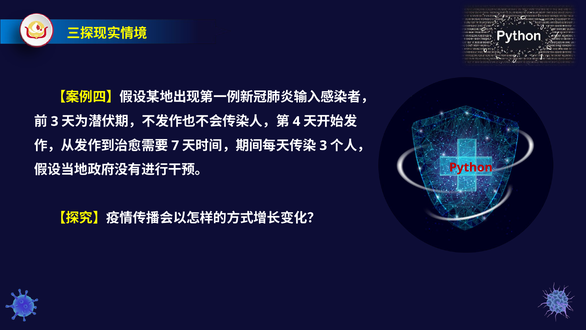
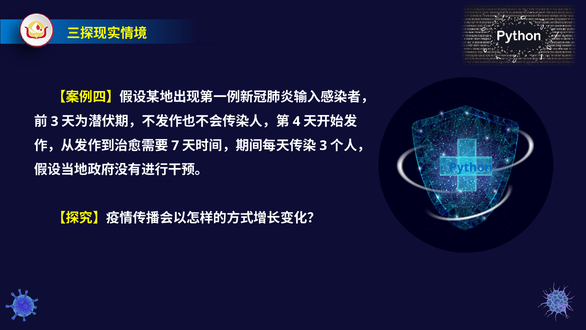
Python colour: red -> blue
